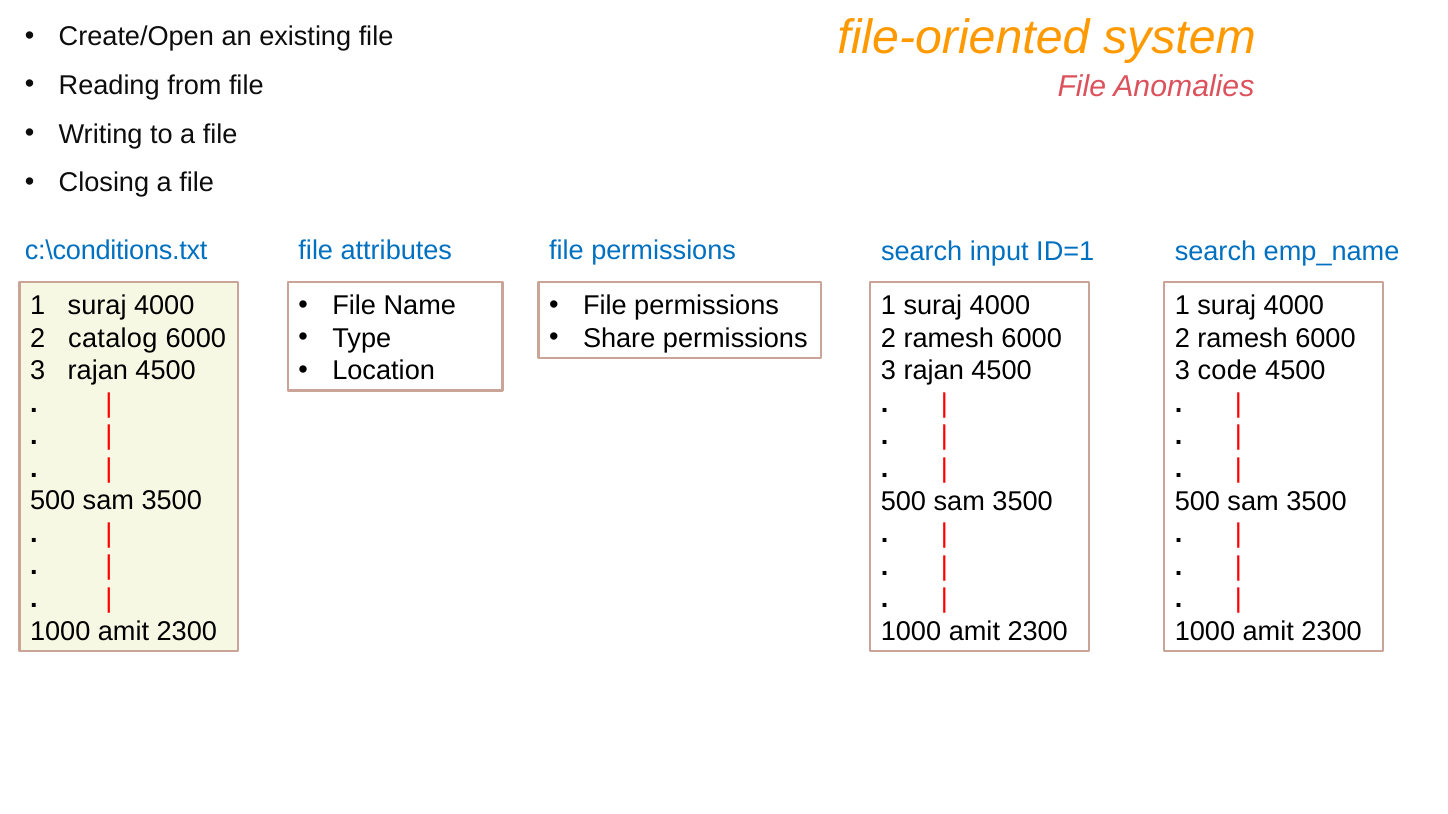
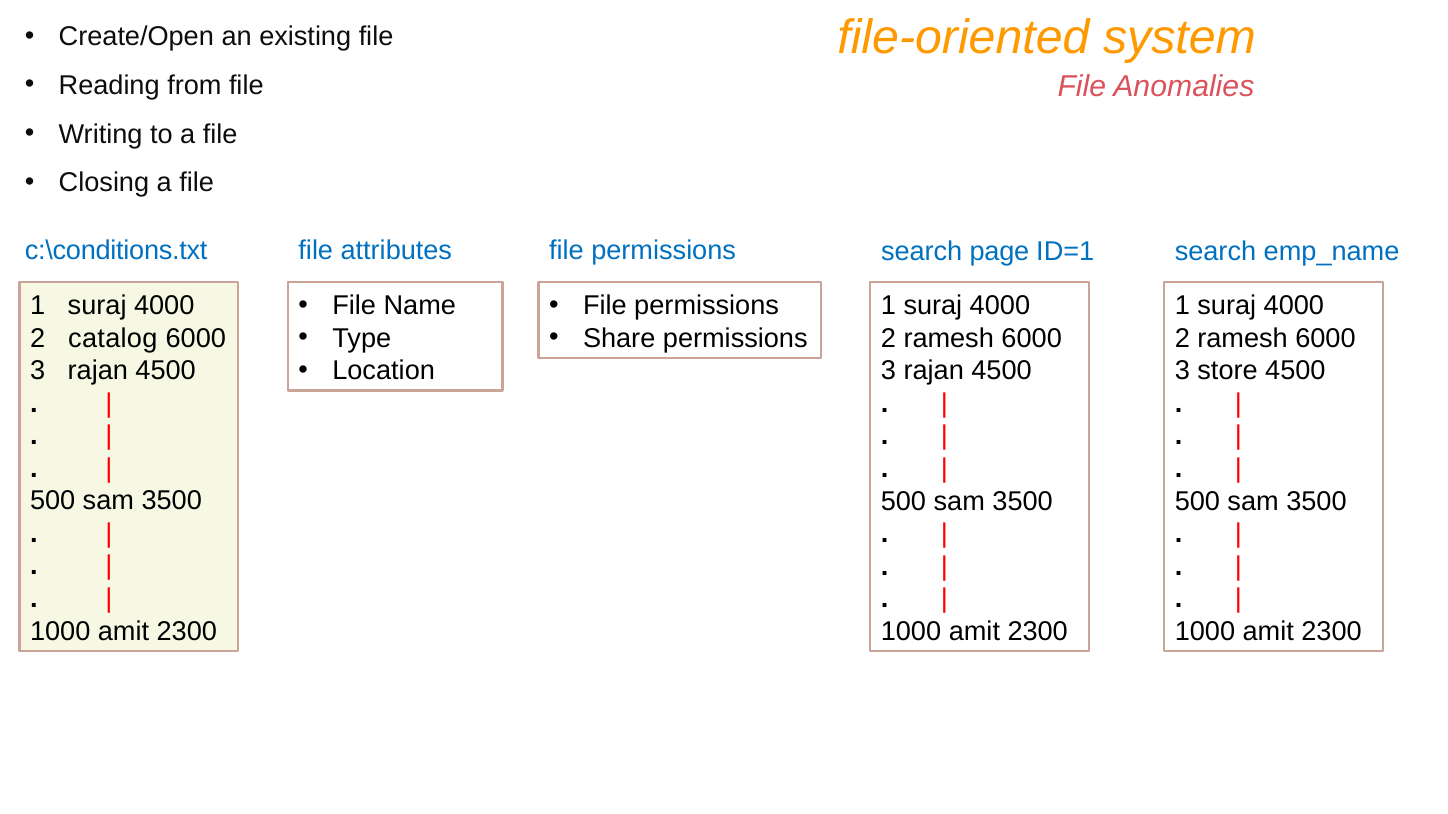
input: input -> page
code: code -> store
